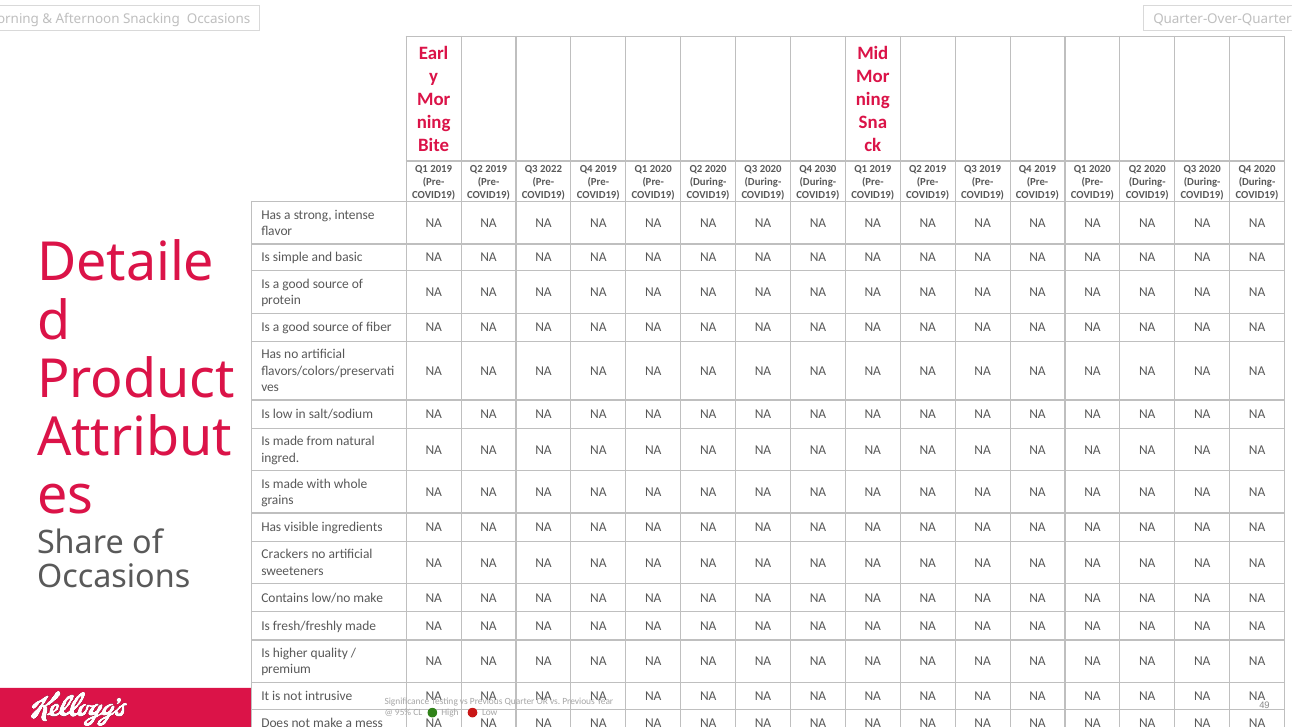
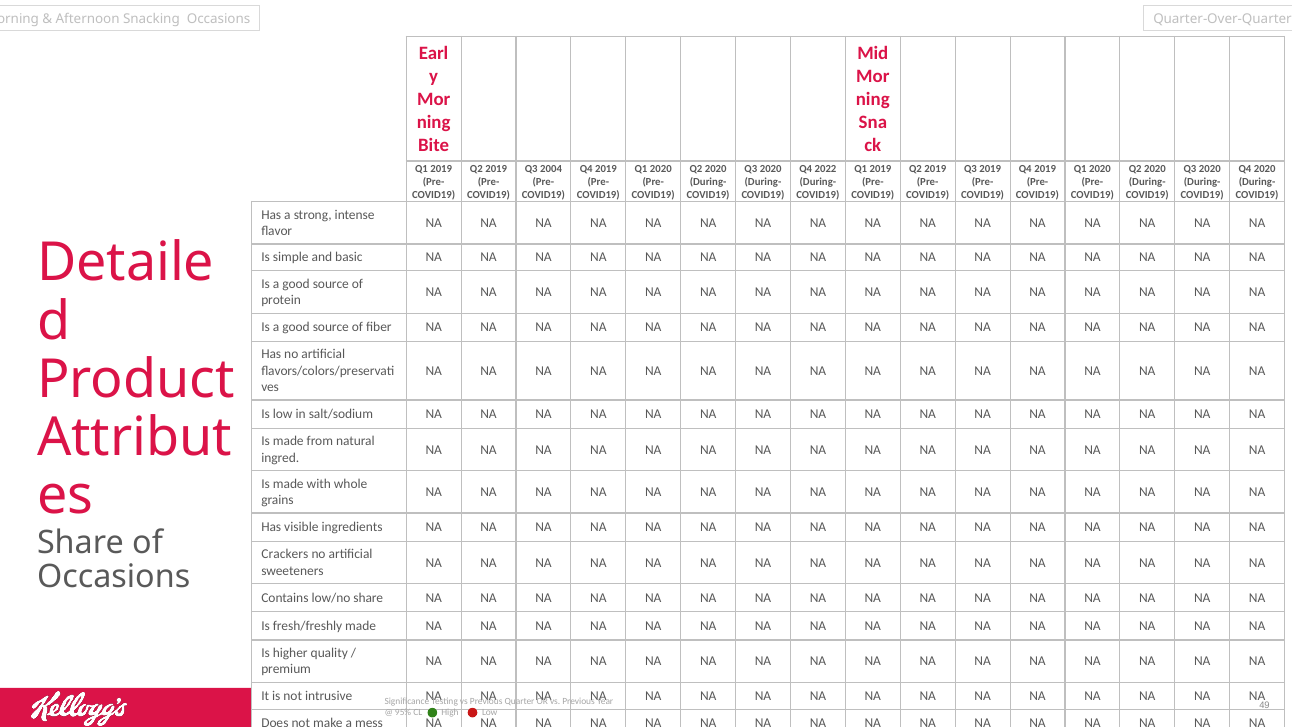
2022: 2022 -> 2004
2030: 2030 -> 2022
low/no make: make -> share
